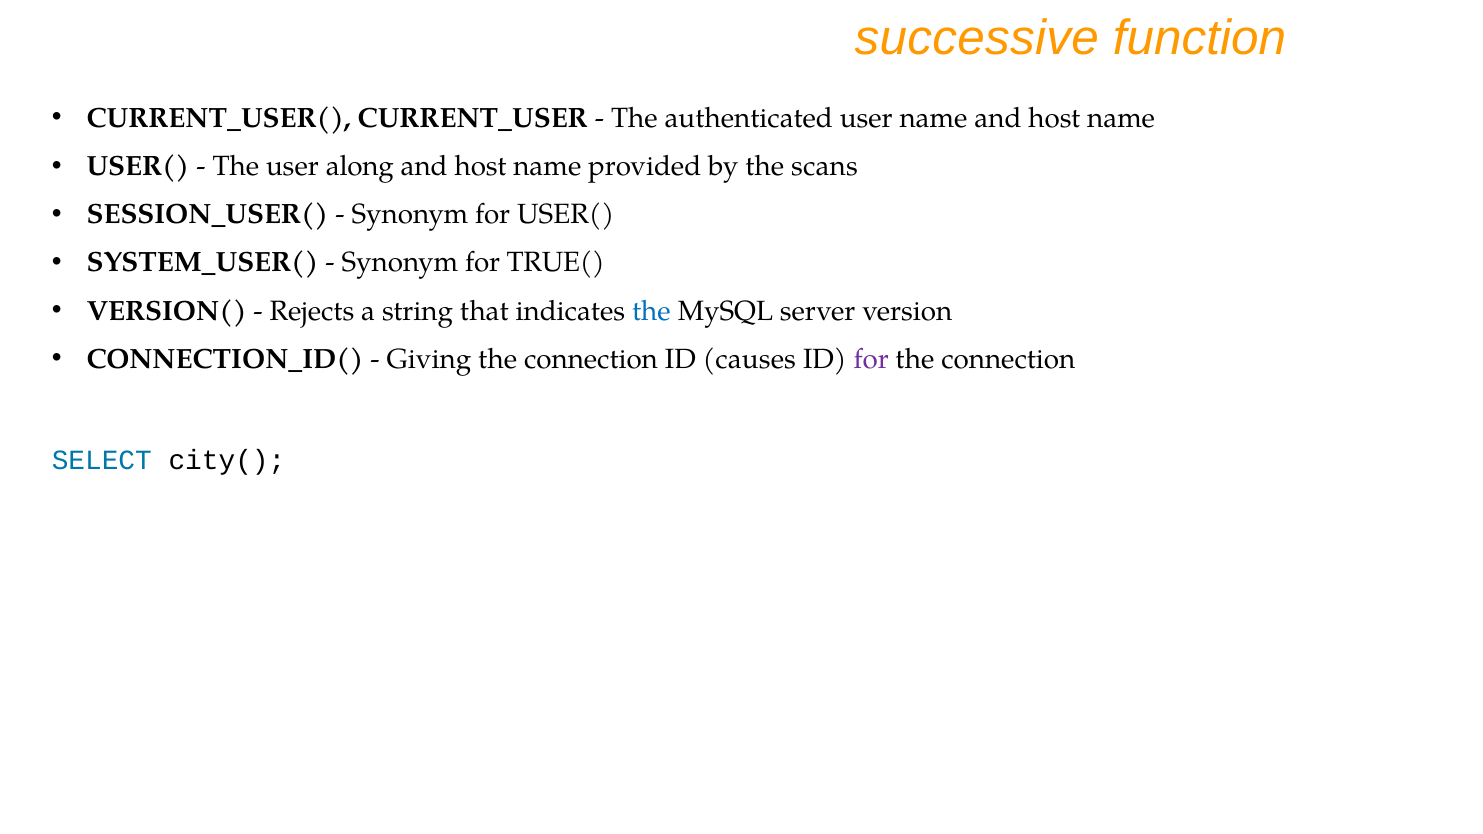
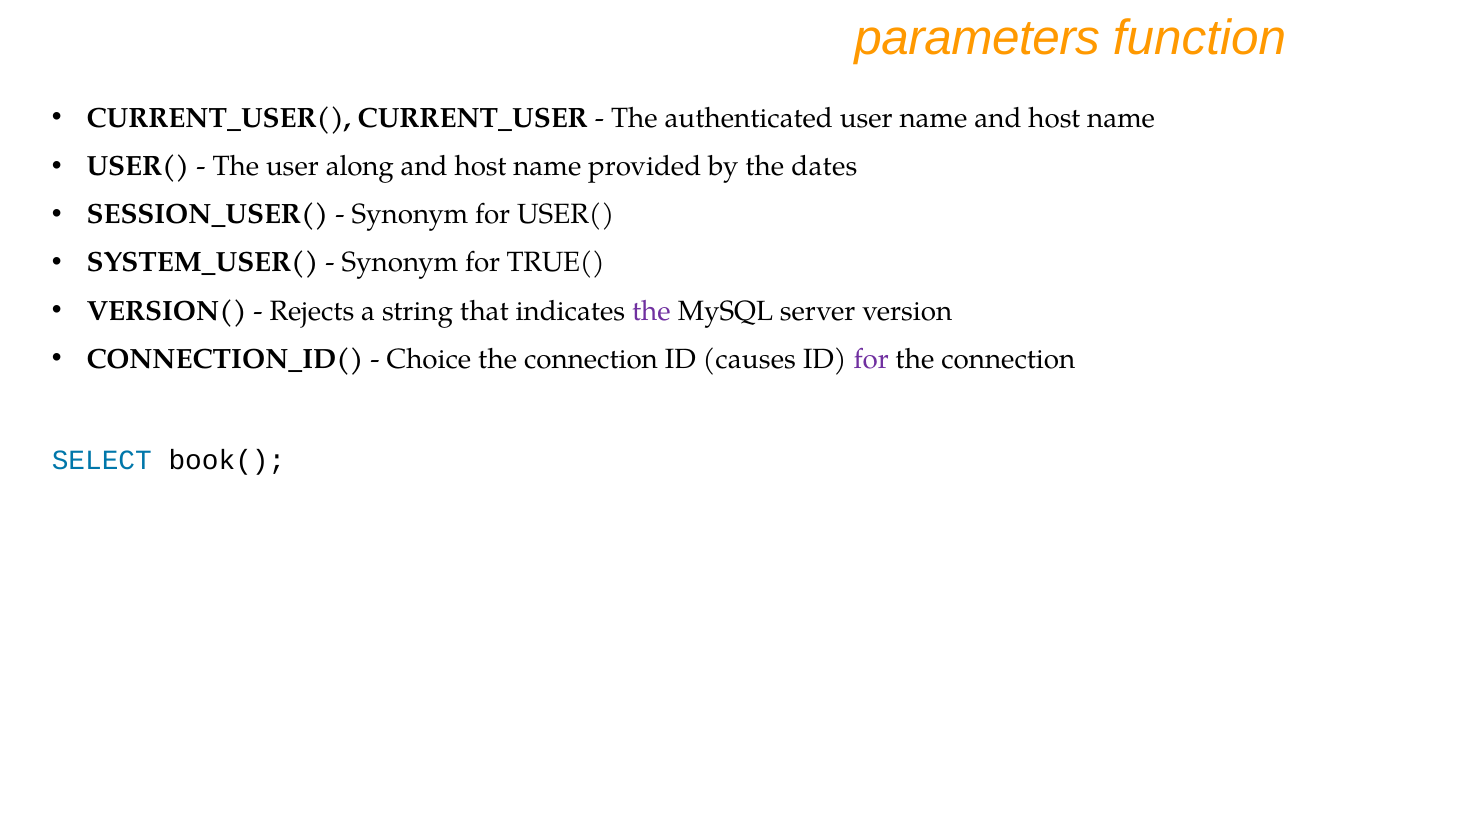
successive: successive -> parameters
scans: scans -> dates
the at (651, 311) colour: blue -> purple
Giving: Giving -> Choice
city(: city( -> book(
